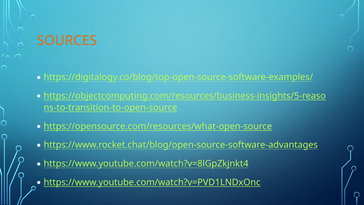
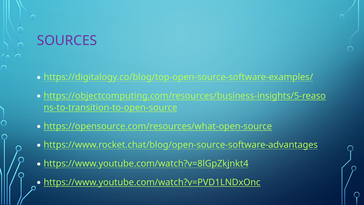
SOURCES colour: orange -> purple
